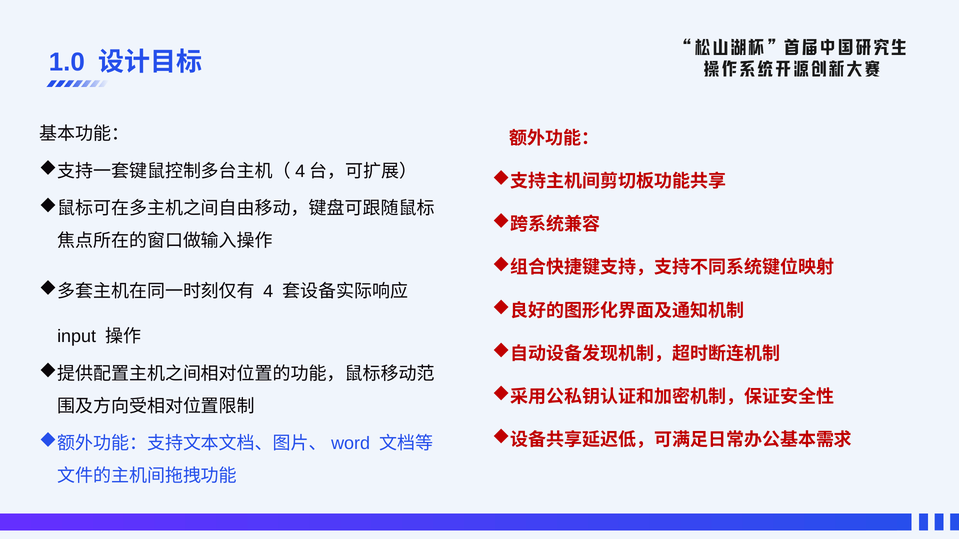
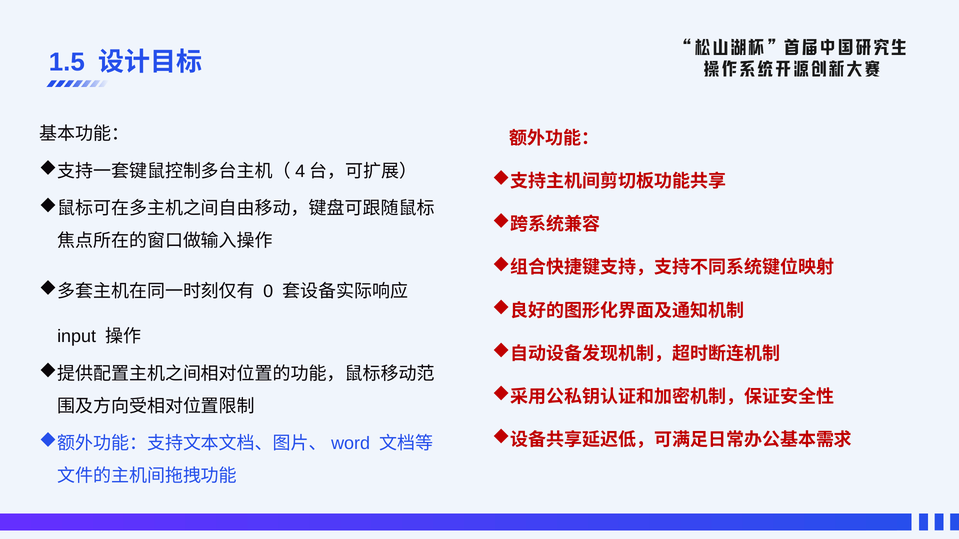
1.0: 1.0 -> 1.5
4: 4 -> 0
